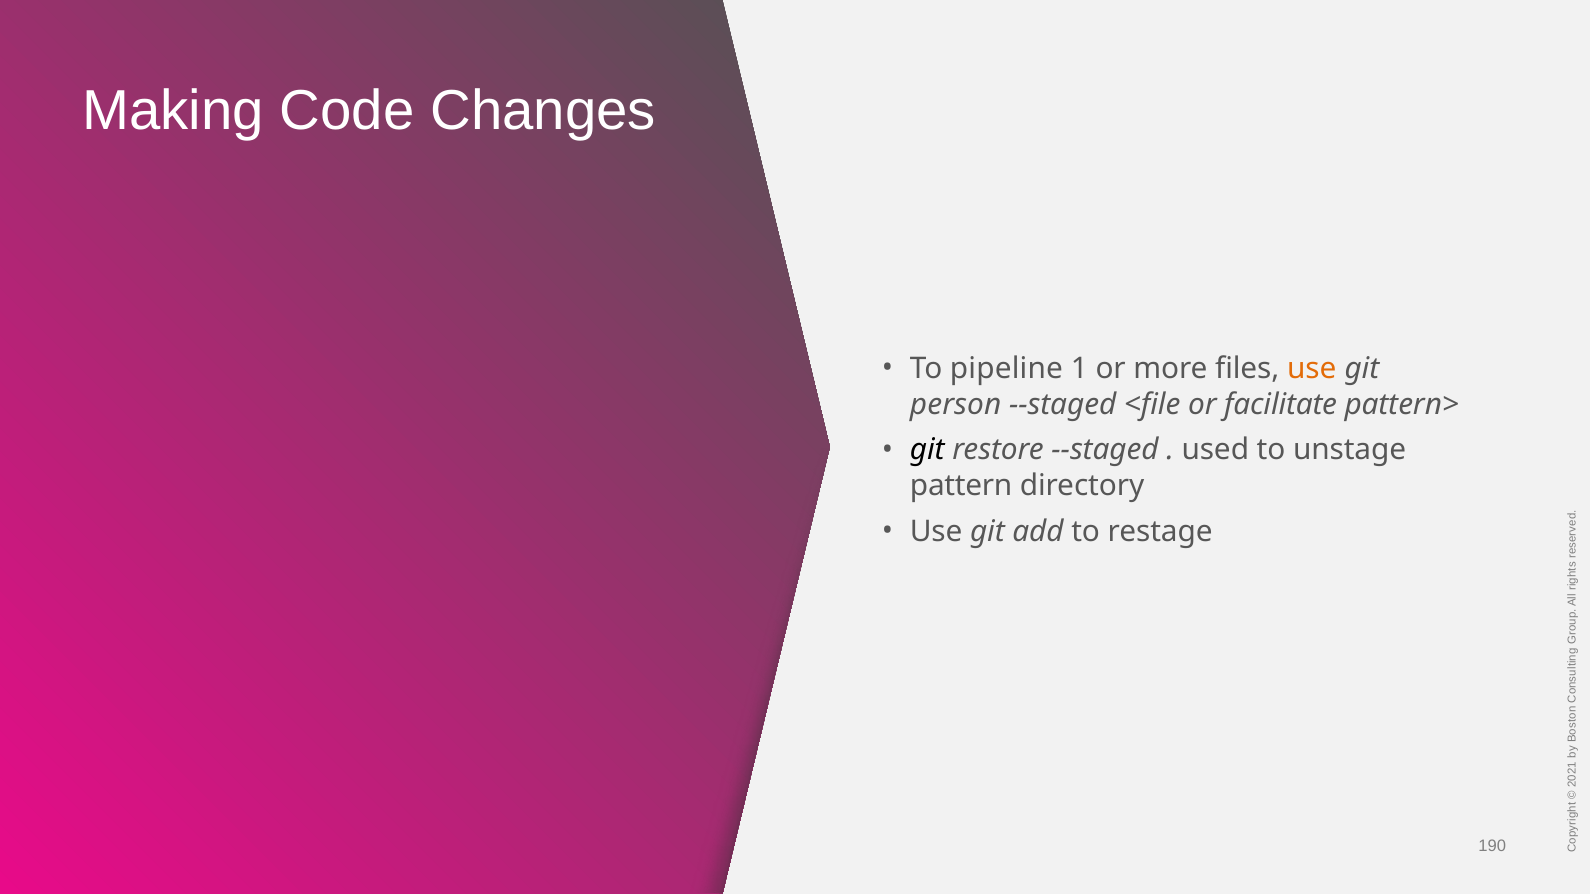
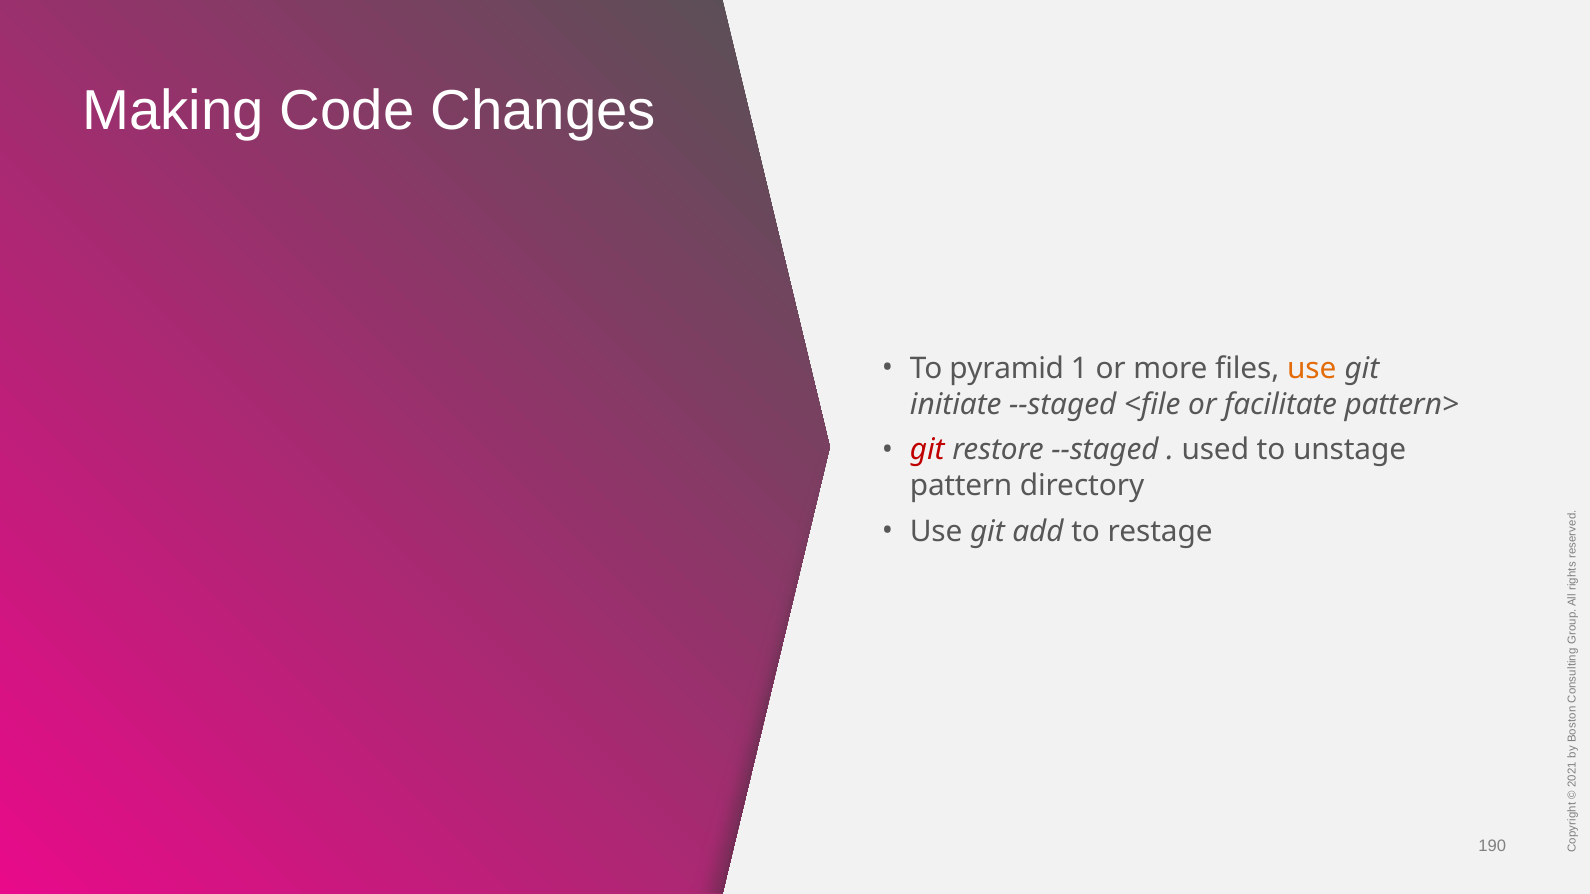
pipeline: pipeline -> pyramid
person: person -> initiate
git at (927, 450) colour: black -> red
